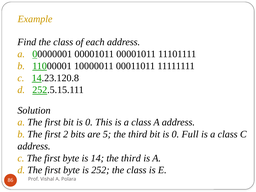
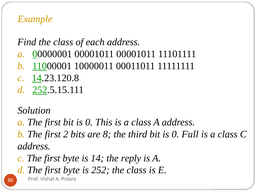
5: 5 -> 8
14 the third: third -> reply
